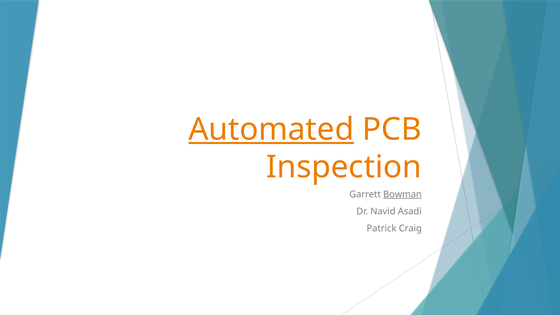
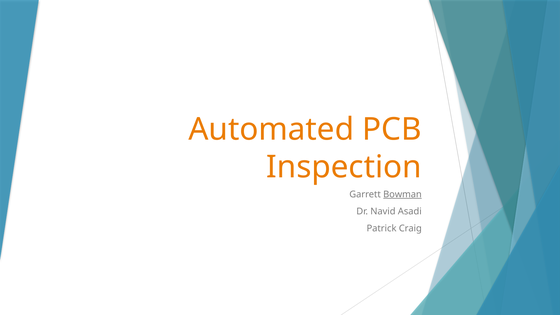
Automated underline: present -> none
